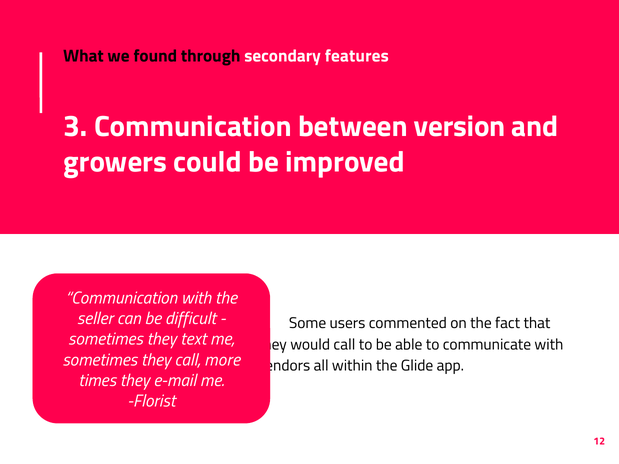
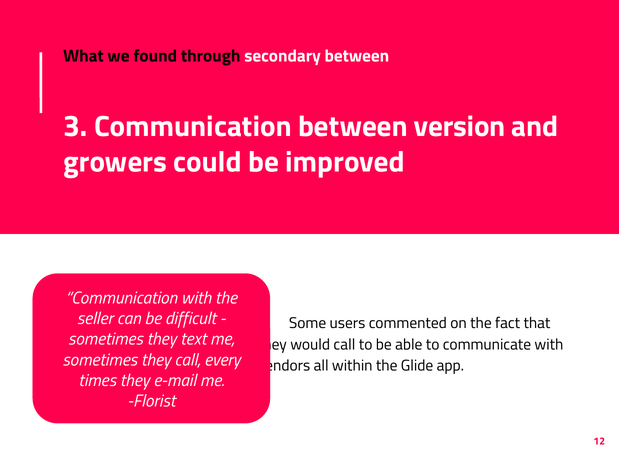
secondary features: features -> between
more: more -> every
